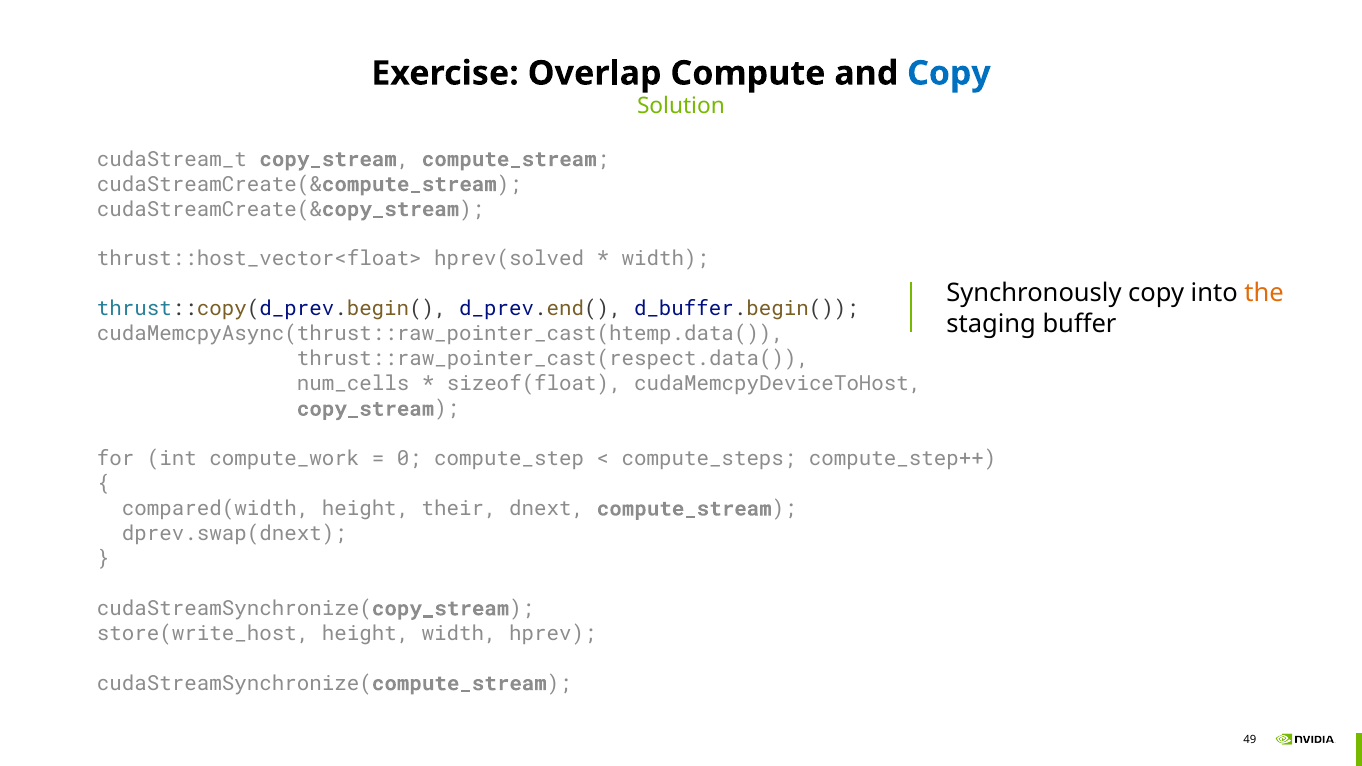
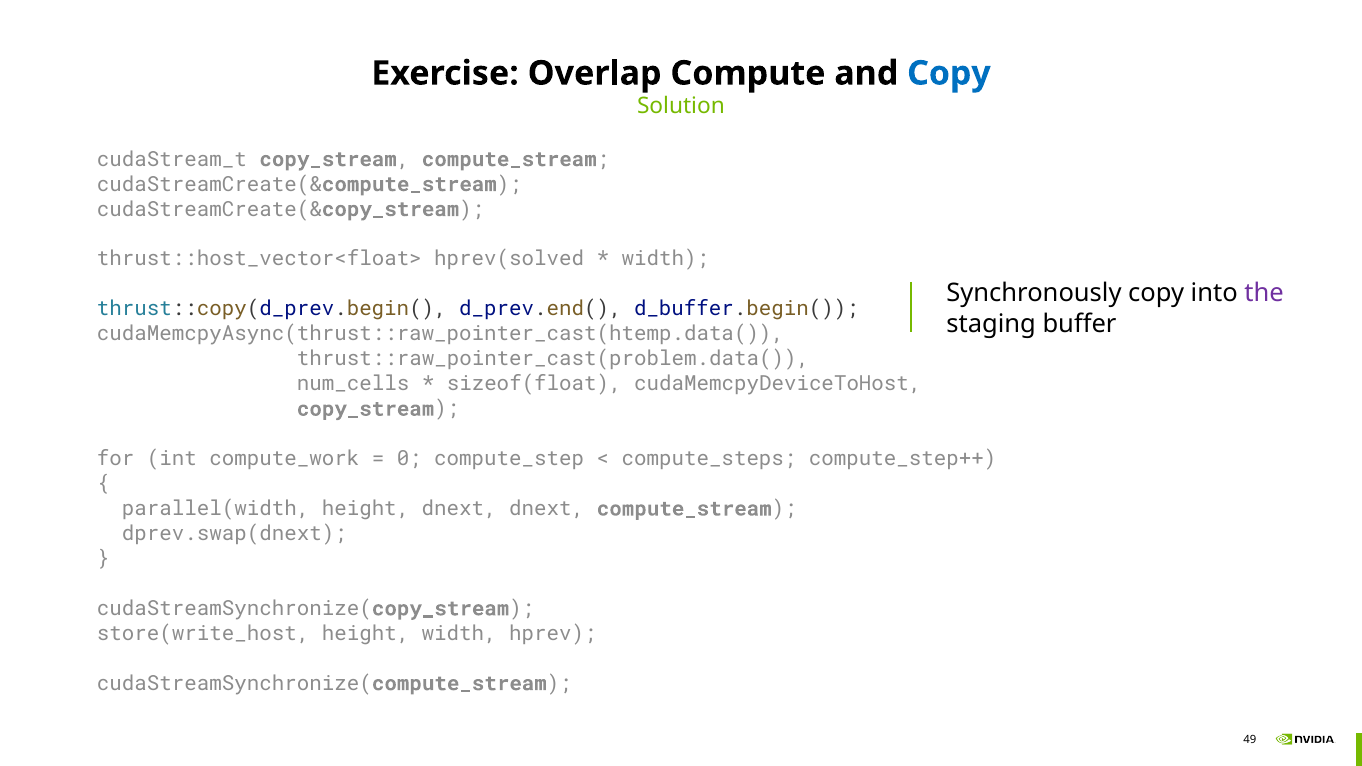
the colour: orange -> purple
thrust::raw_pointer_cast(respect.data(: thrust::raw_pointer_cast(respect.data( -> thrust::raw_pointer_cast(problem.data(
compared(width: compared(width -> parallel(width
height their: their -> dnext
